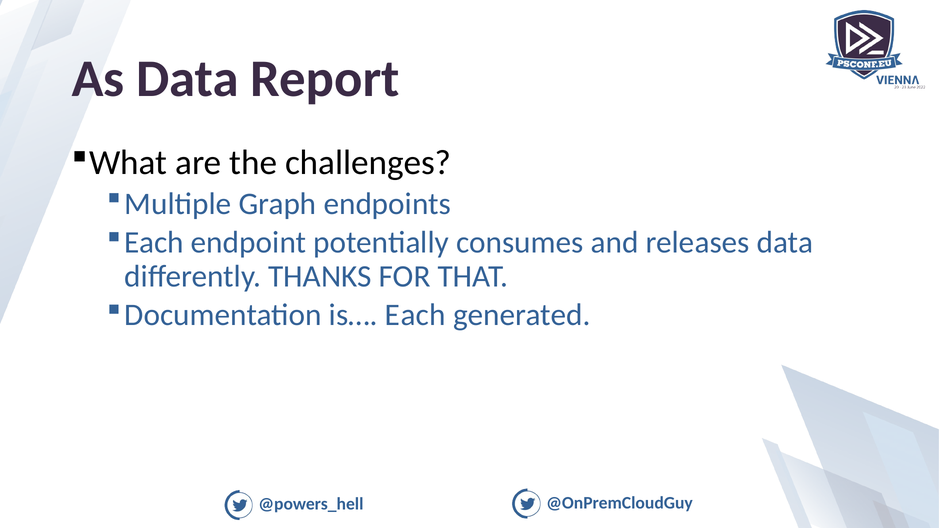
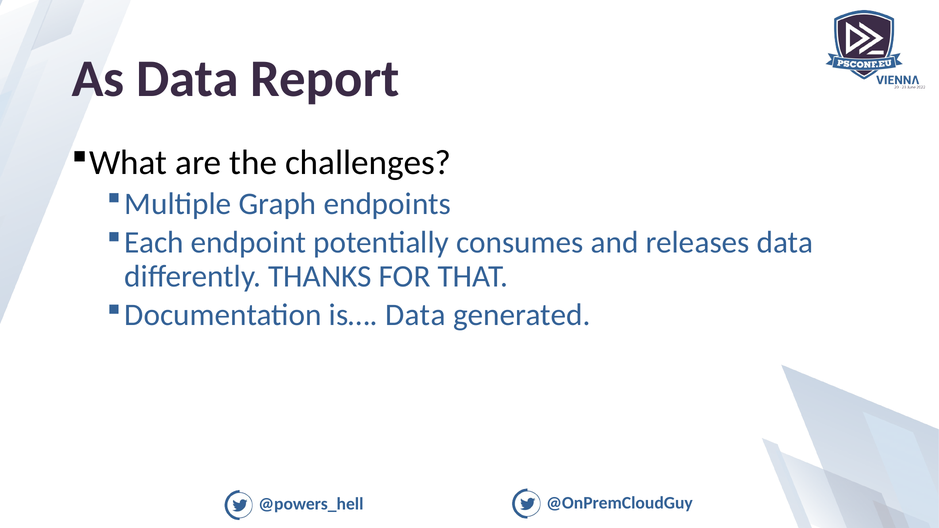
is… Each: Each -> Data
